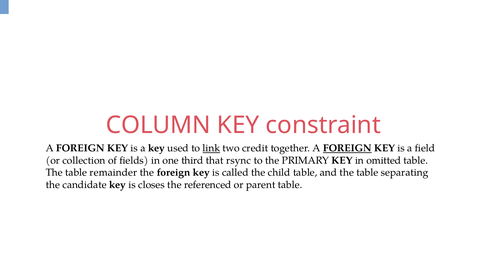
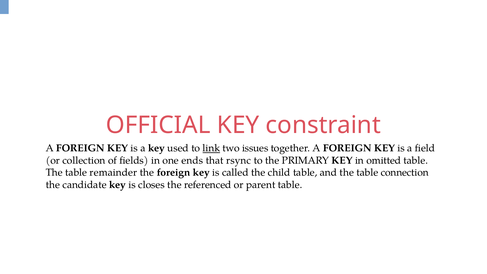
COLUMN: COLUMN -> OFFICIAL
credit: credit -> issues
FOREIGN at (347, 148) underline: present -> none
third: third -> ends
separating: separating -> connection
